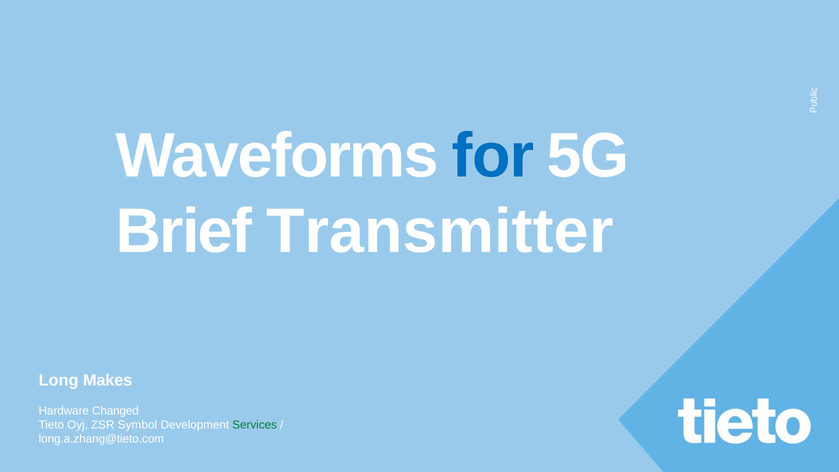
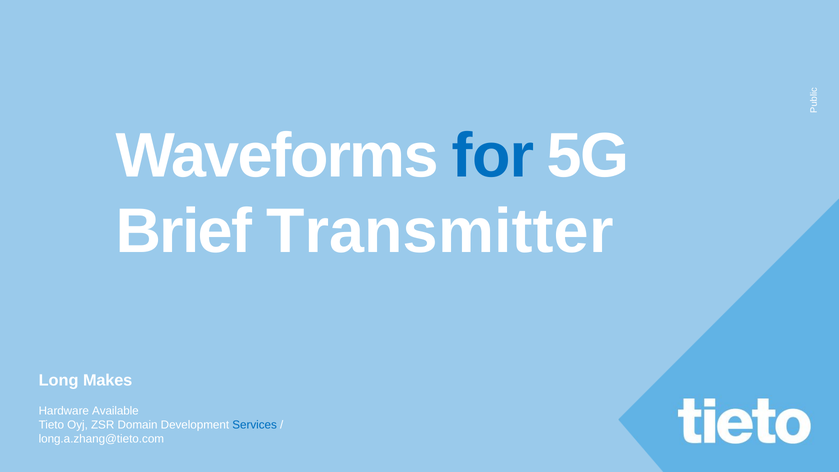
Changed: Changed -> Available
Symbol: Symbol -> Domain
Services colour: green -> blue
